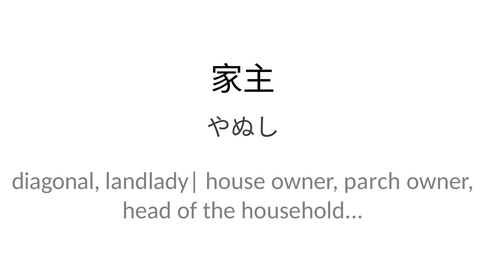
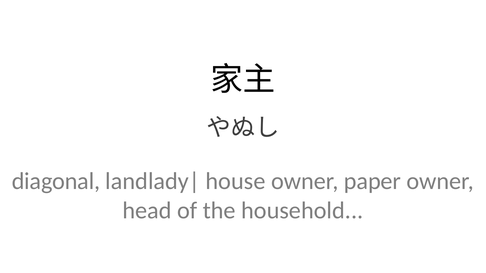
parch: parch -> paper
